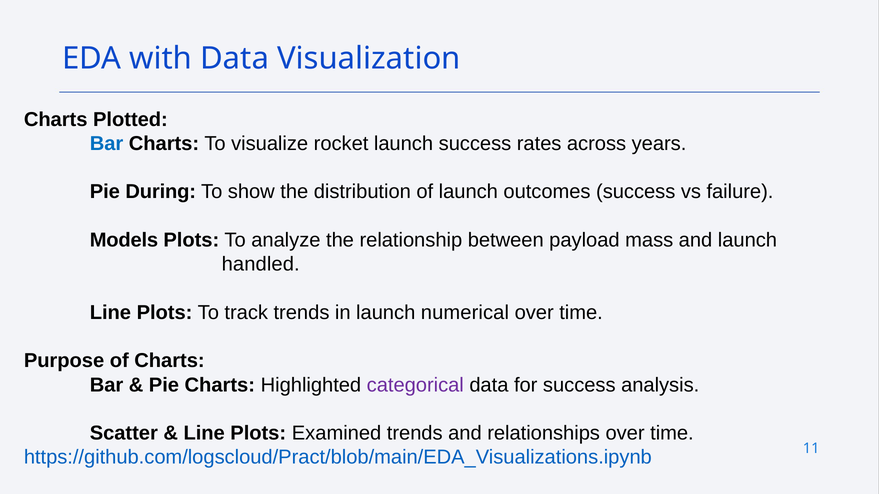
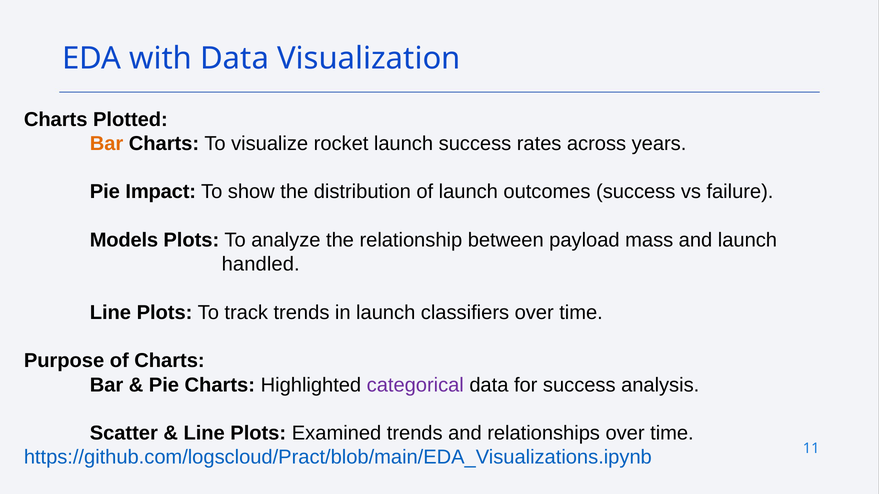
Bar at (107, 144) colour: blue -> orange
During: During -> Impact
numerical: numerical -> classifiers
